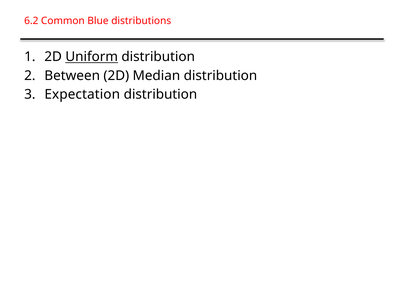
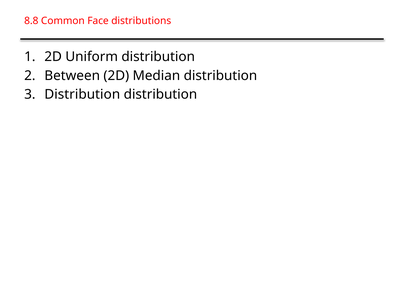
6.2: 6.2 -> 8.8
Blue: Blue -> Face
Uniform underline: present -> none
3 Expectation: Expectation -> Distribution
